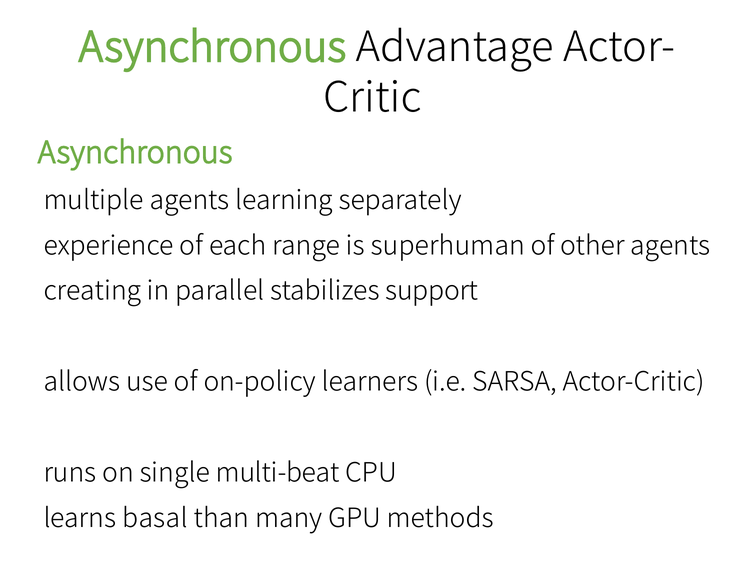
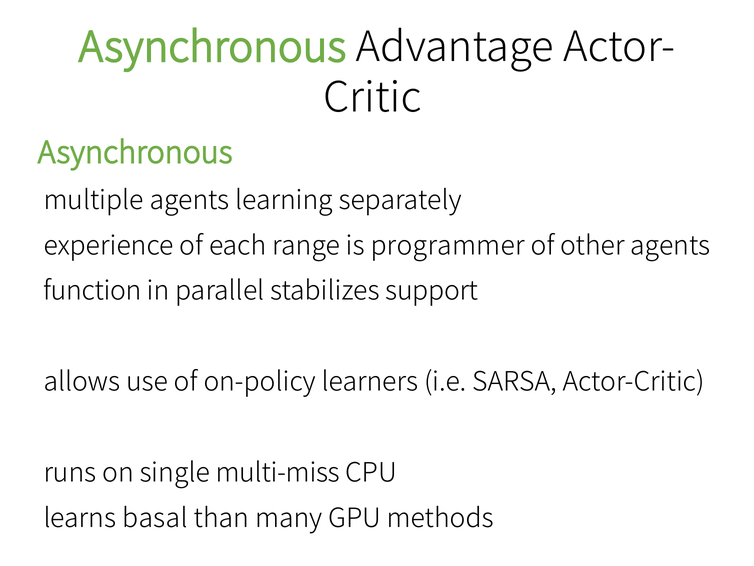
superhuman: superhuman -> programmer
creating: creating -> function
multi-beat: multi-beat -> multi-miss
